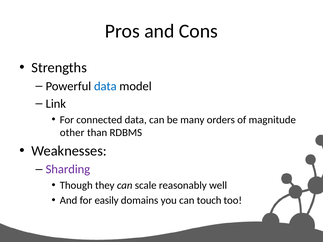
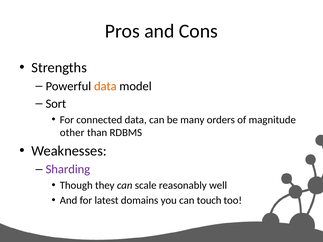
data at (105, 86) colour: blue -> orange
Link: Link -> Sort
easily: easily -> latest
